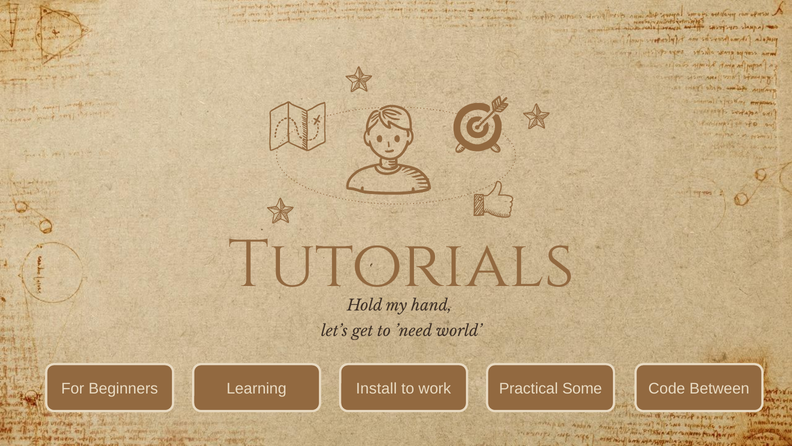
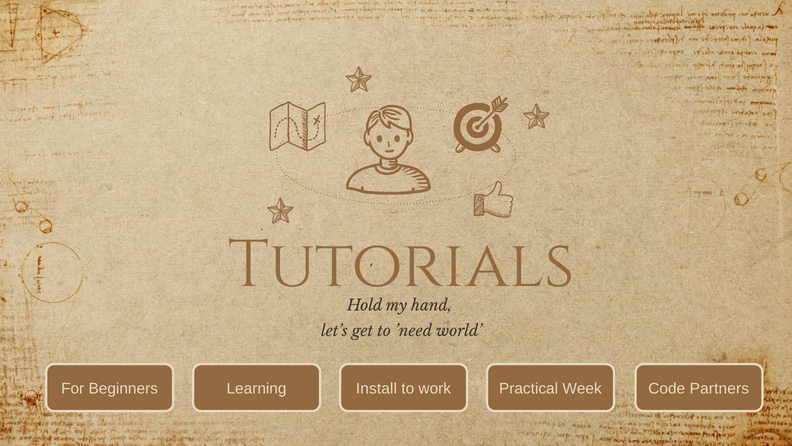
Some: Some -> Week
Between: Between -> Partners
